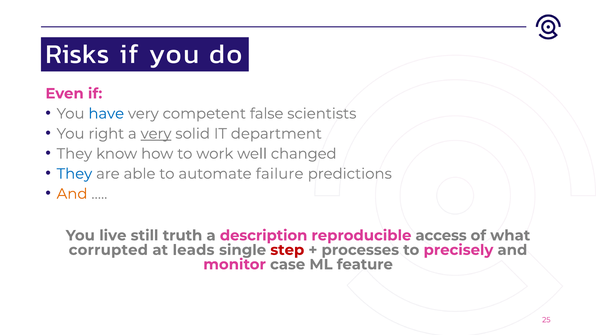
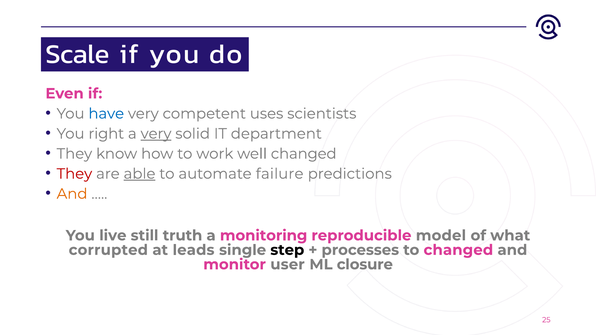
Risks: Risks -> Scale
false: false -> uses
They at (74, 174) colour: blue -> red
able underline: none -> present
description: description -> monitoring
access: access -> model
step colour: red -> black
to precisely: precisely -> changed
case: case -> user
feature: feature -> closure
